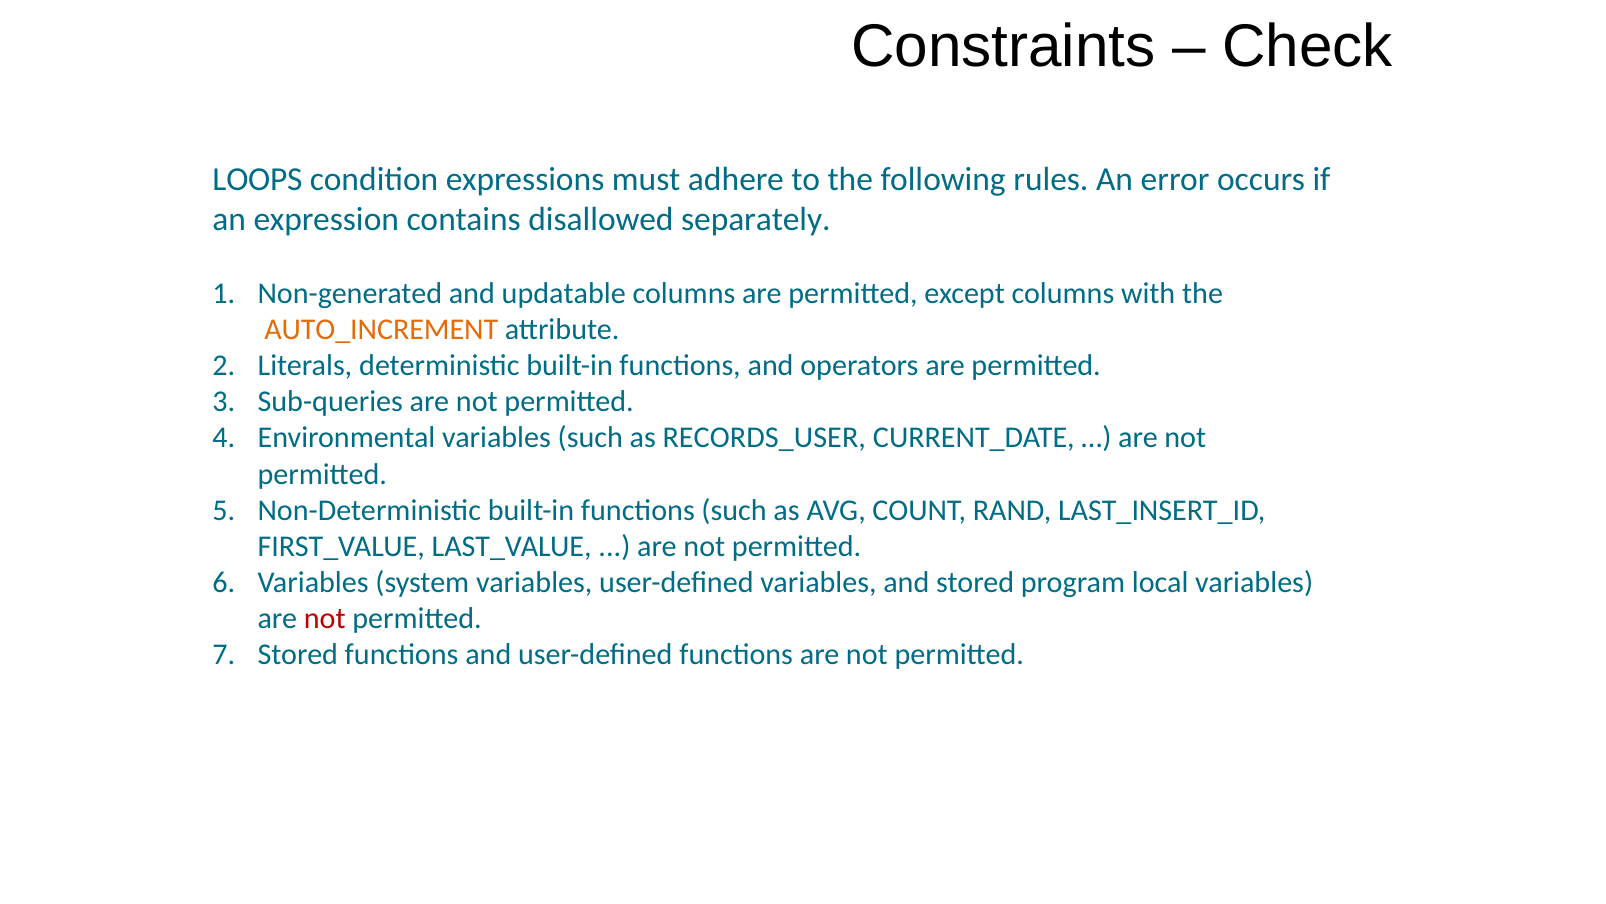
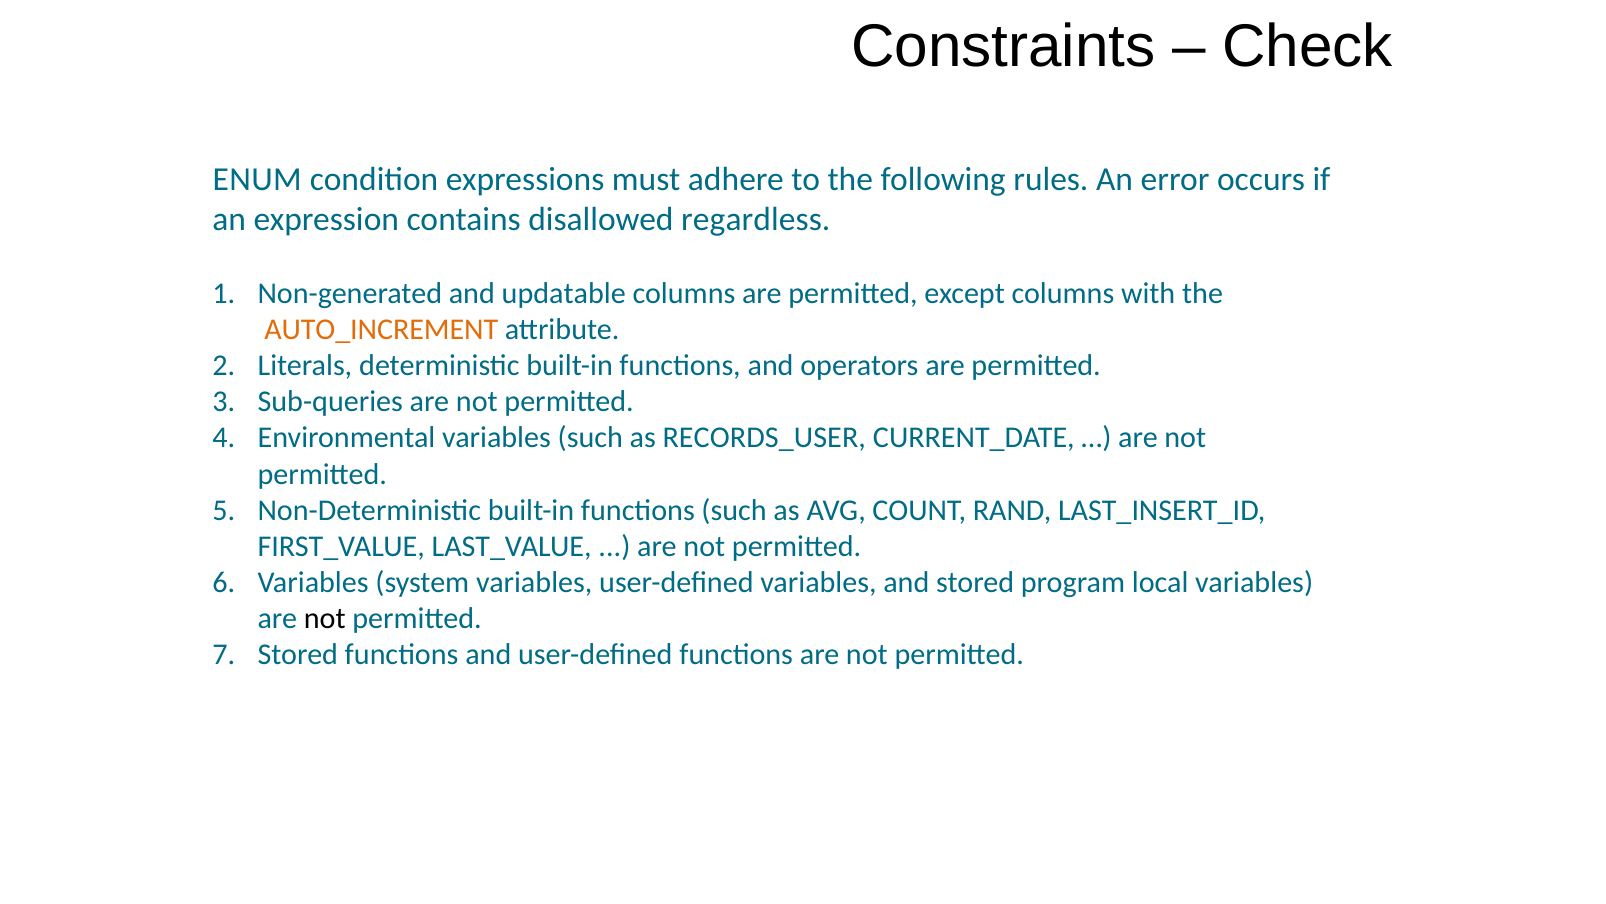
LOOPS: LOOPS -> ENUM
separately: separately -> regardless
not at (325, 618) colour: red -> black
